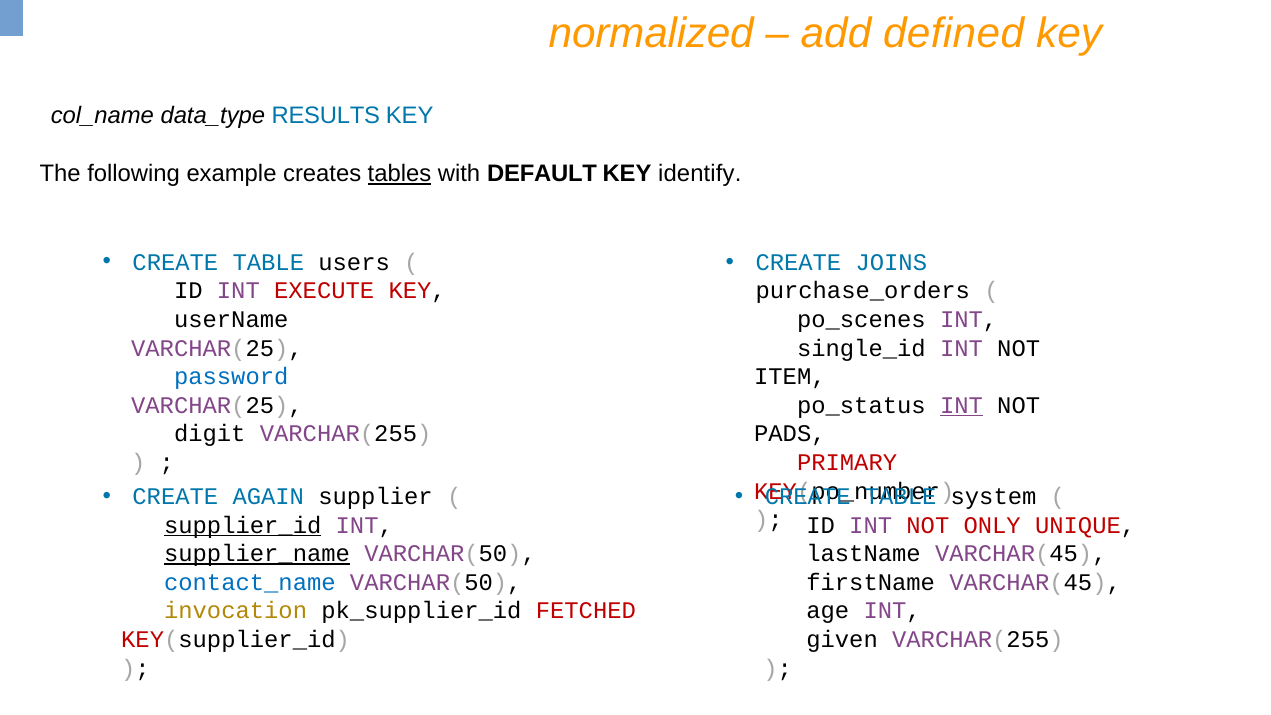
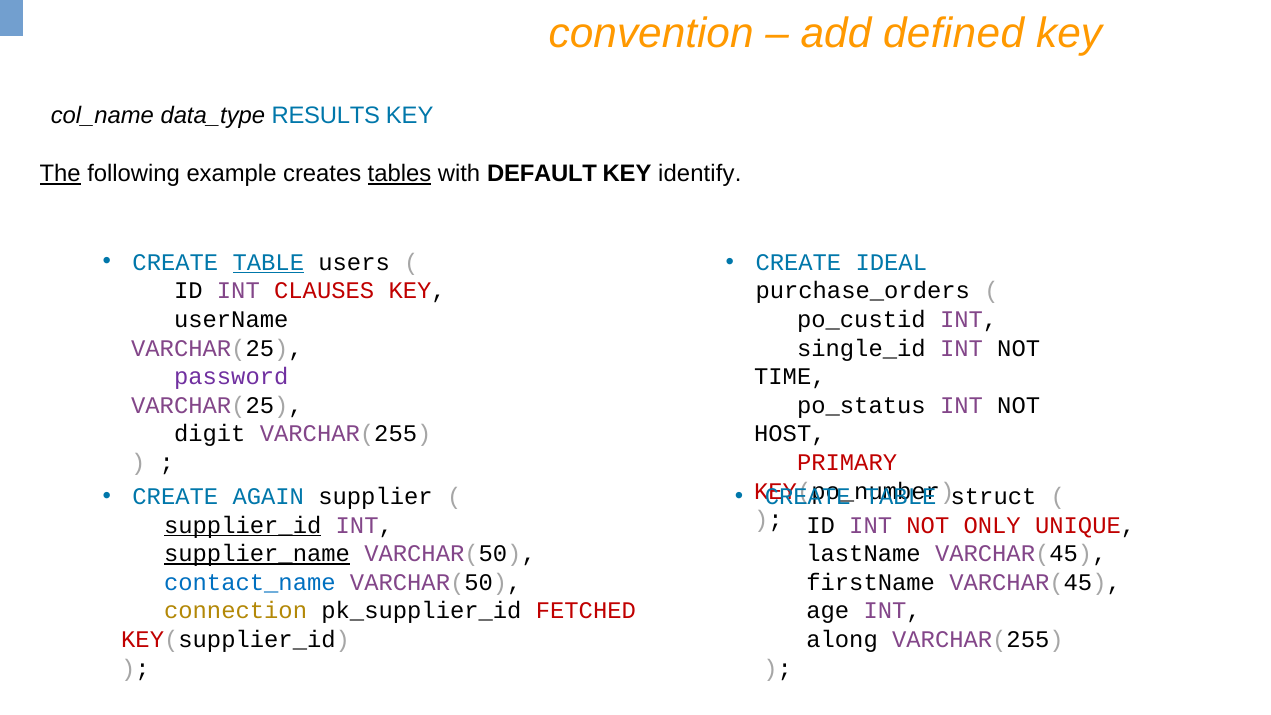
normalized: normalized -> convention
The underline: none -> present
TABLE at (268, 262) underline: none -> present
JOINS: JOINS -> IDEAL
EXECUTE: EXECUTE -> CLAUSES
po_scenes: po_scenes -> po_custid
password colour: blue -> purple
ITEM: ITEM -> TIME
INT at (961, 405) underline: present -> none
PADS: PADS -> HOST
system: system -> struct
invocation: invocation -> connection
given: given -> along
